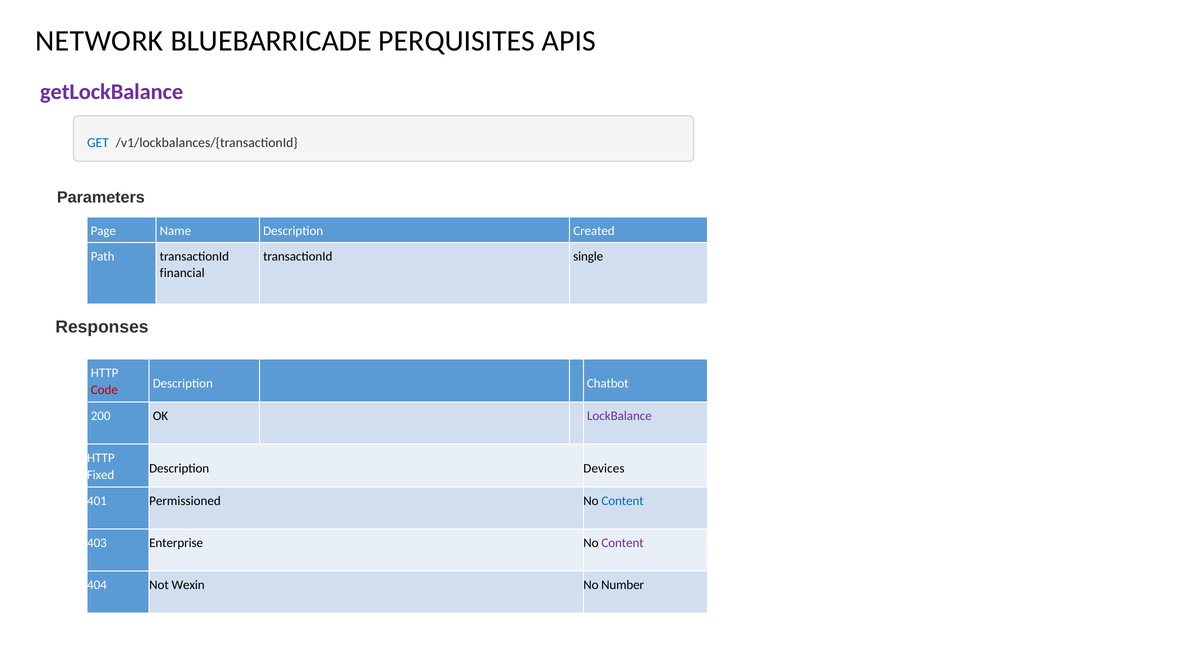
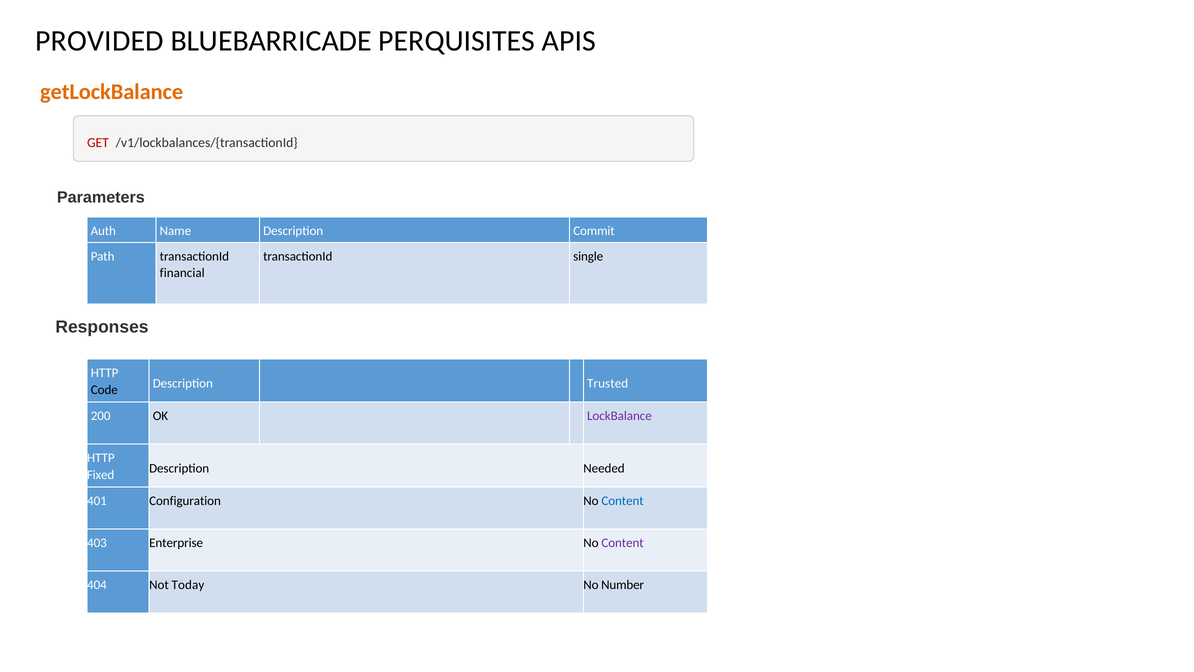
NETWORK: NETWORK -> PROVIDED
getLockBalance colour: purple -> orange
GET colour: blue -> red
Page: Page -> Auth
Created: Created -> Commit
Code colour: red -> black
Chatbot: Chatbot -> Trusted
Devices: Devices -> Needed
Permissioned: Permissioned -> Configuration
Wexin: Wexin -> Today
